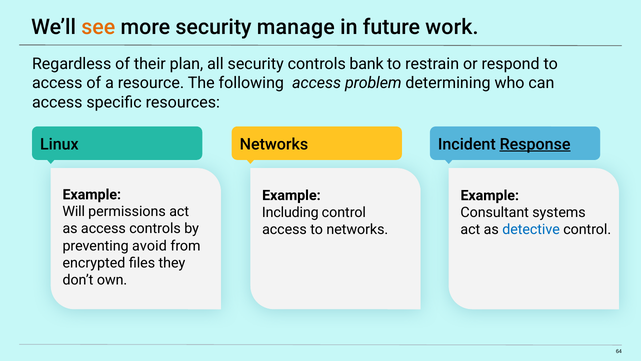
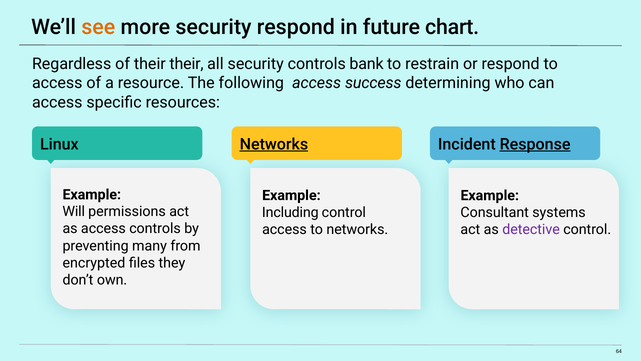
security manage: manage -> respond
work: work -> chart
their plan: plan -> their
problem: problem -> success
Networks at (274, 144) underline: none -> present
detective colour: blue -> purple
avoid: avoid -> many
